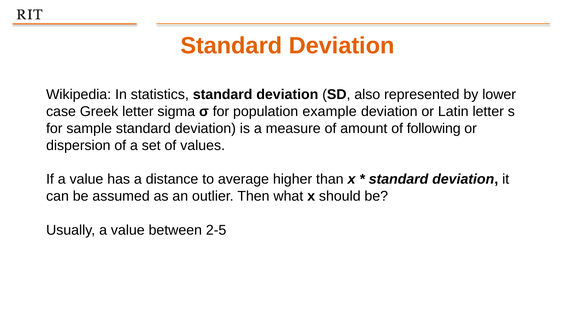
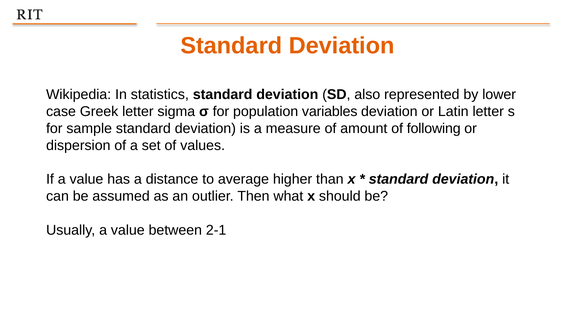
example: example -> variables
2-5: 2-5 -> 2-1
